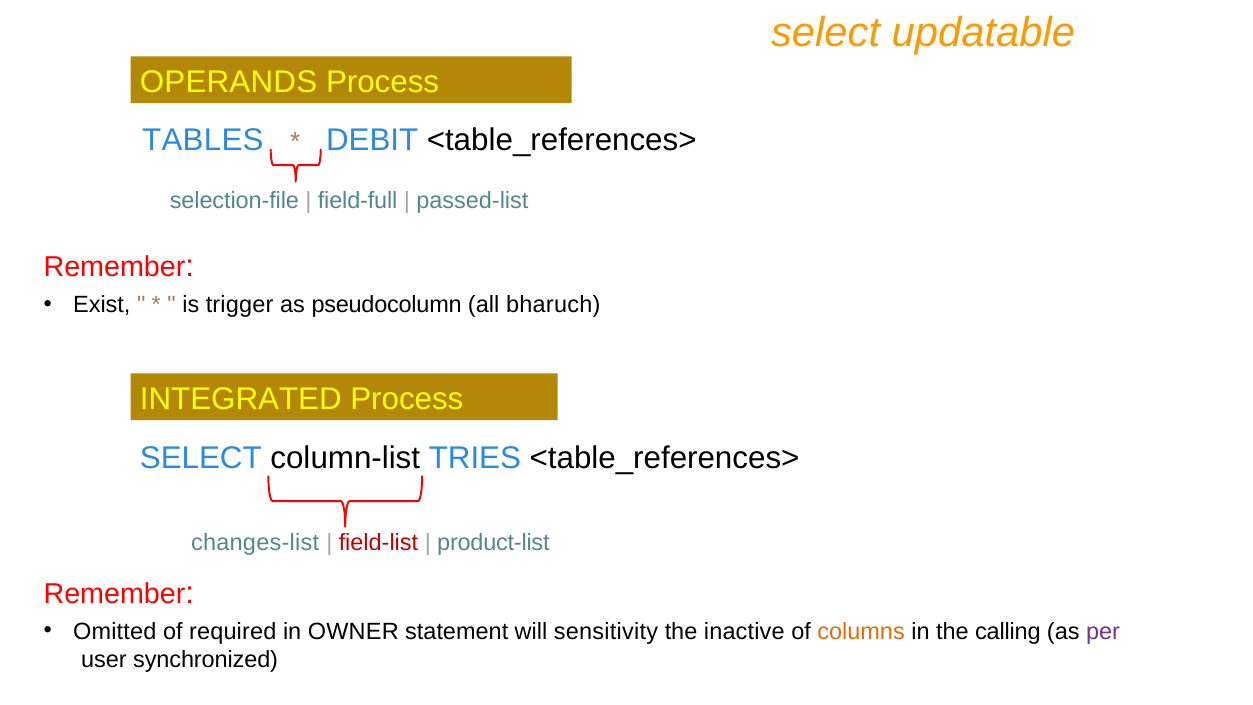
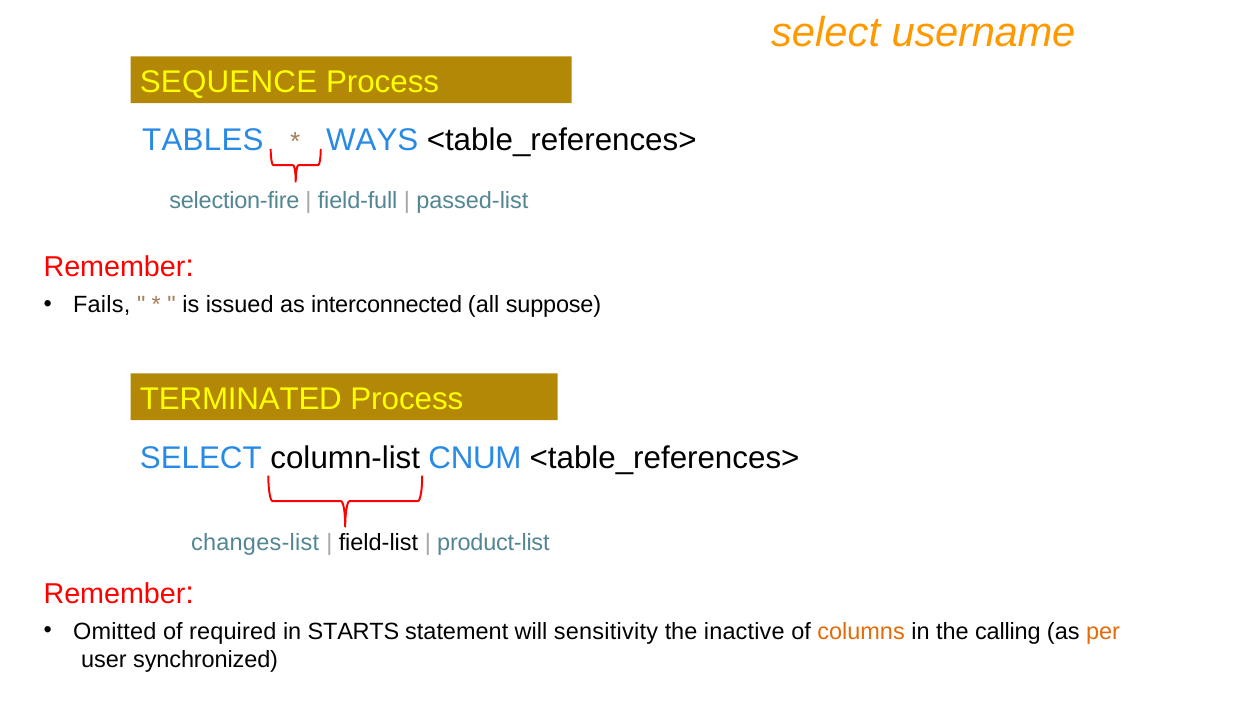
updatable: updatable -> username
OPERANDS: OPERANDS -> SEQUENCE
DEBIT: DEBIT -> WAYS
selection-file: selection-file -> selection-fire
Exist: Exist -> Fails
trigger: trigger -> issued
pseudocolumn: pseudocolumn -> interconnected
bharuch: bharuch -> suppose
INTEGRATED: INTEGRATED -> TERMINATED
TRIES: TRIES -> CNUM
field-list colour: red -> black
OWNER: OWNER -> STARTS
per colour: purple -> orange
